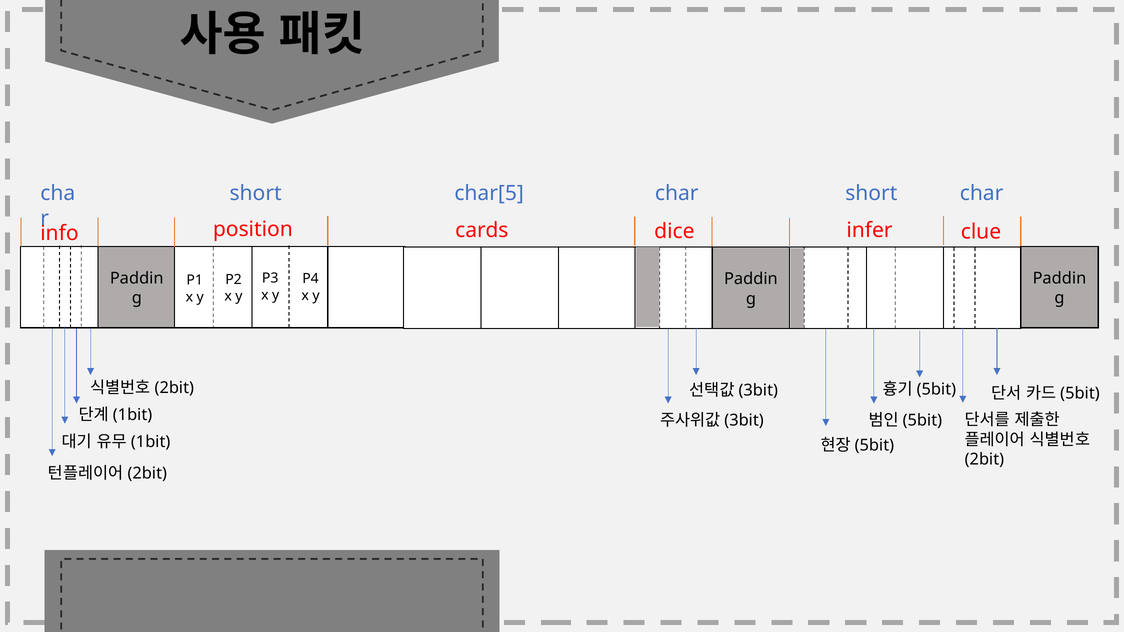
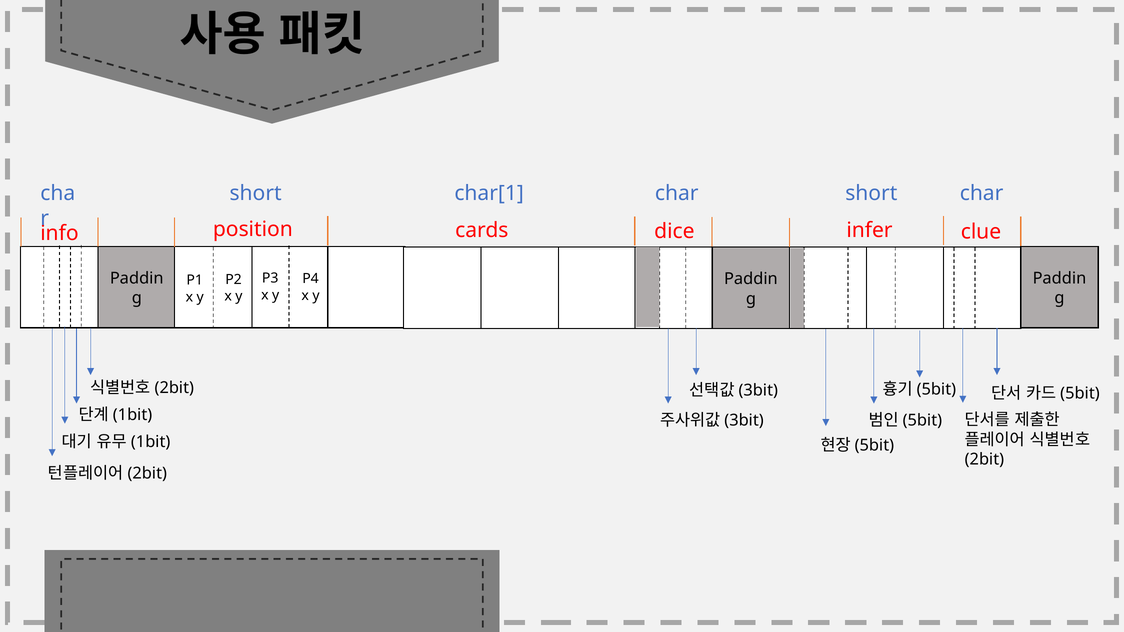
char[5: char[5 -> char[1
